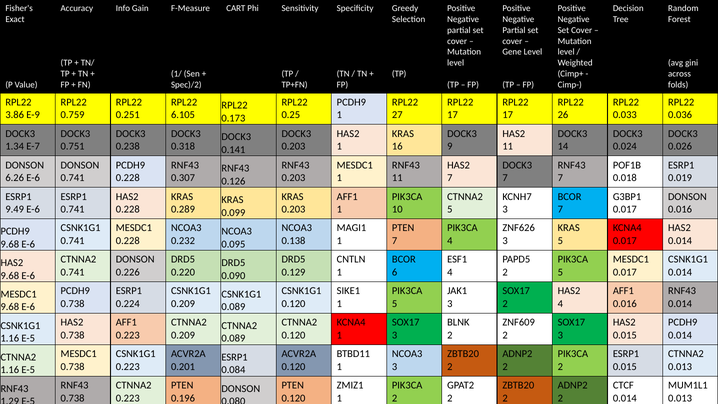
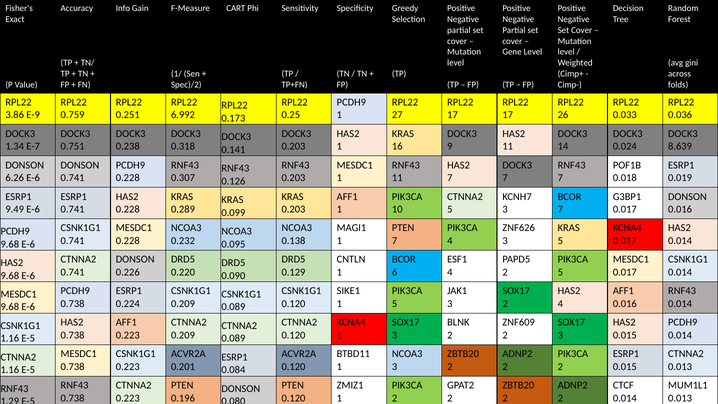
6.105: 6.105 -> 6.992
0.026: 0.026 -> 8.639
